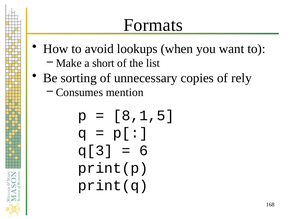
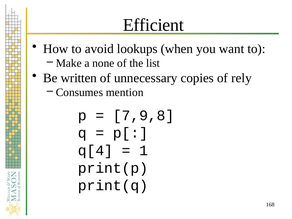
Formats: Formats -> Efficient
short: short -> none
sorting: sorting -> written
8,1,5: 8,1,5 -> 7,9,8
q[3: q[3 -> q[4
6: 6 -> 1
